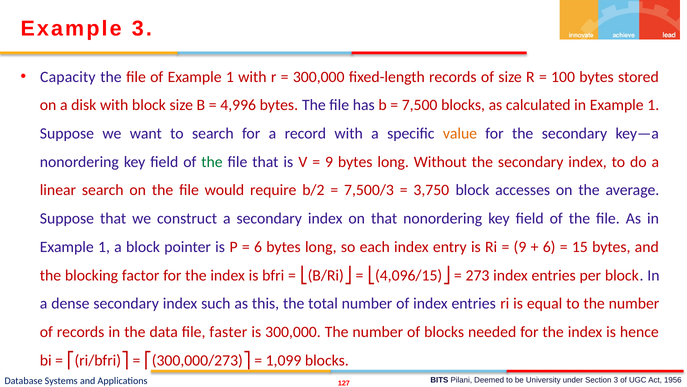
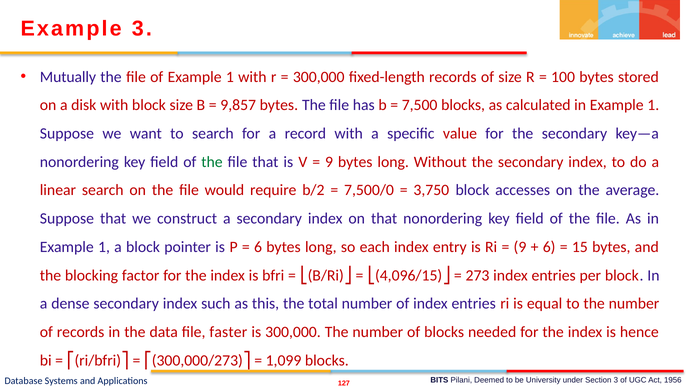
Capacity: Capacity -> Mutually
4,996: 4,996 -> 9,857
value colour: orange -> red
7,500/3: 7,500/3 -> 7,500/0
